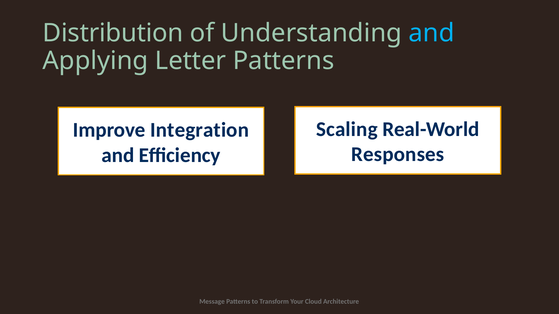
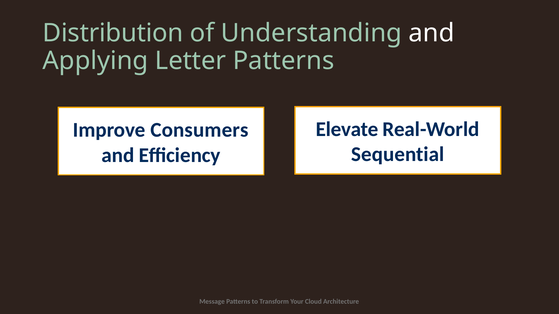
and at (432, 33) colour: light blue -> white
Scaling: Scaling -> Elevate
Integration: Integration -> Consumers
Responses: Responses -> Sequential
